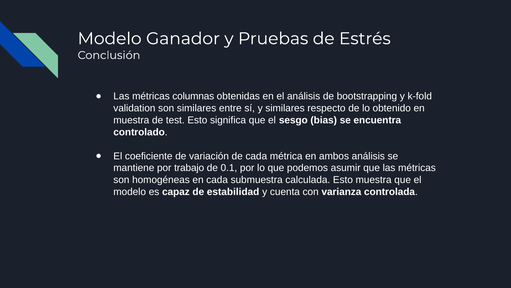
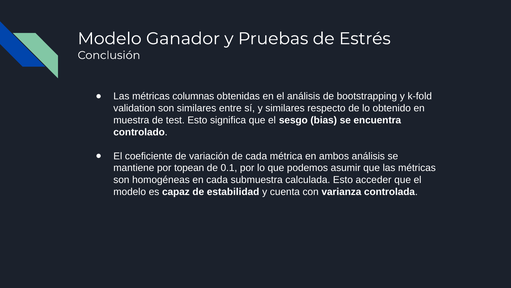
trabajo: trabajo -> topean
Esto muestra: muestra -> acceder
